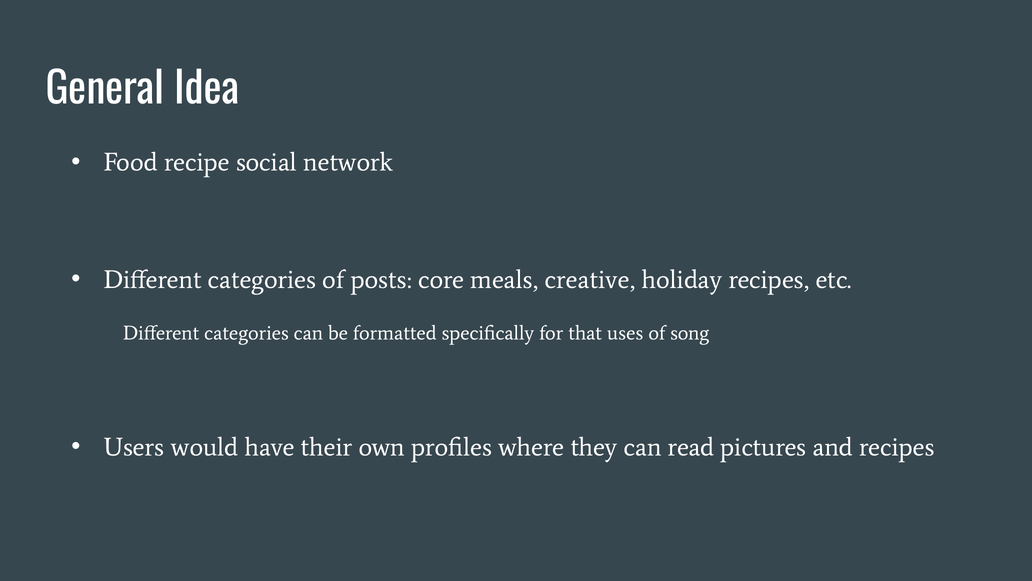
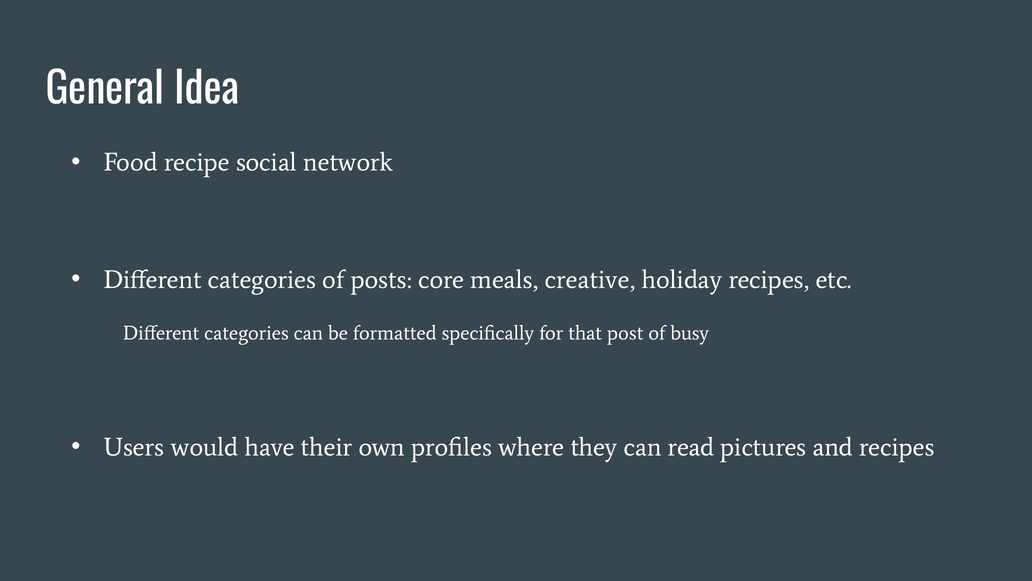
uses: uses -> post
song: song -> busy
